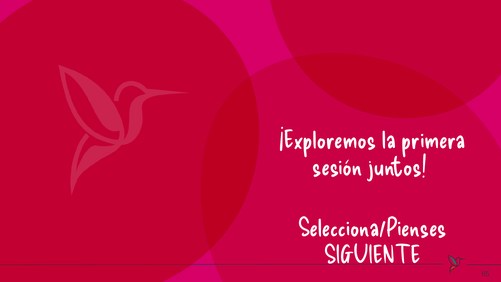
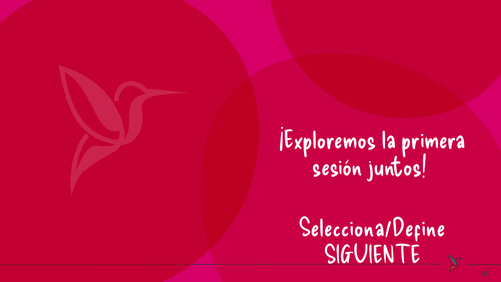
Selecciona/Pienses: Selecciona/Pienses -> Selecciona/Define
